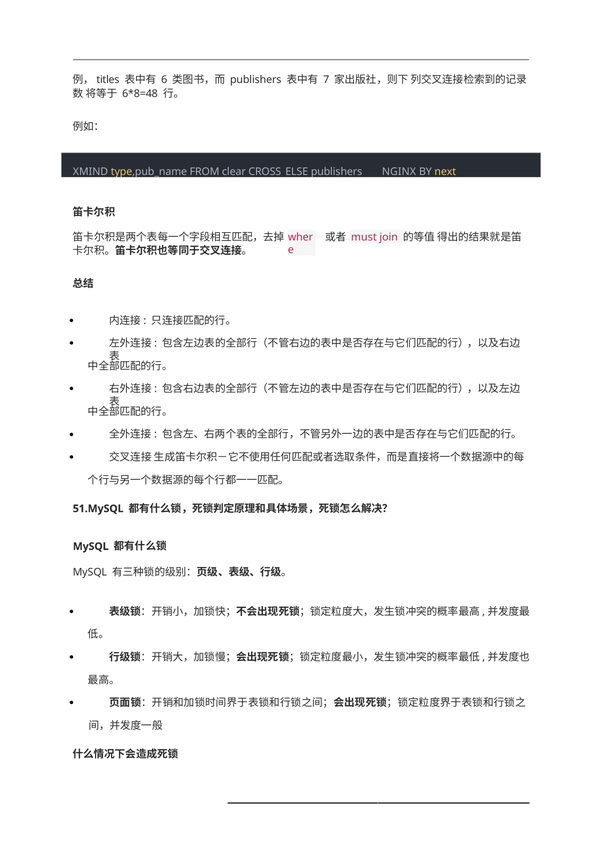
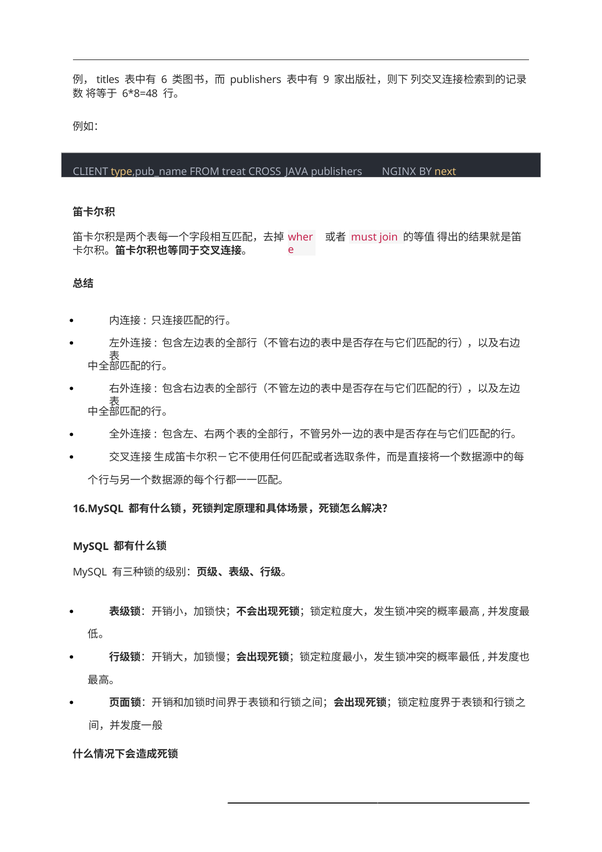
7: 7 -> 9
XMIND: XMIND -> CLIENT
clear: clear -> treat
ELSE: ELSE -> JAVA
51.MySQL: 51.MySQL -> 16.MySQL
